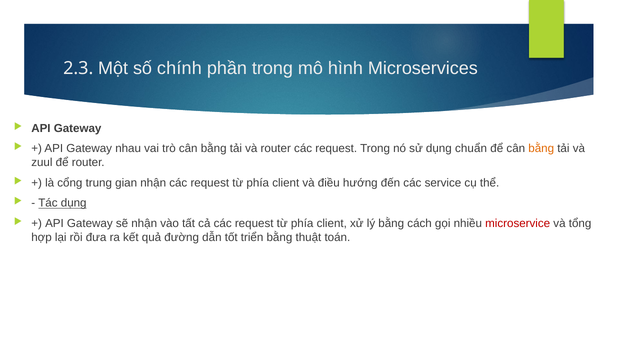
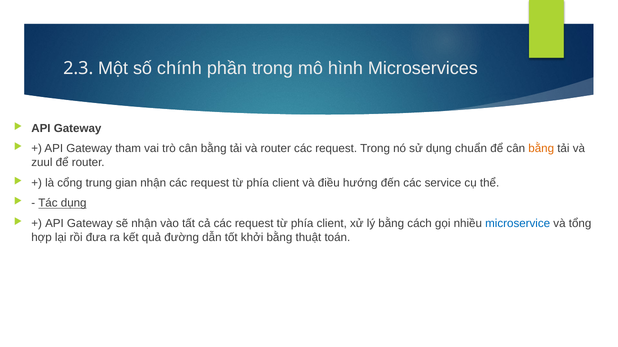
nhau: nhau -> tham
microservice colour: red -> blue
triển: triển -> khởi
